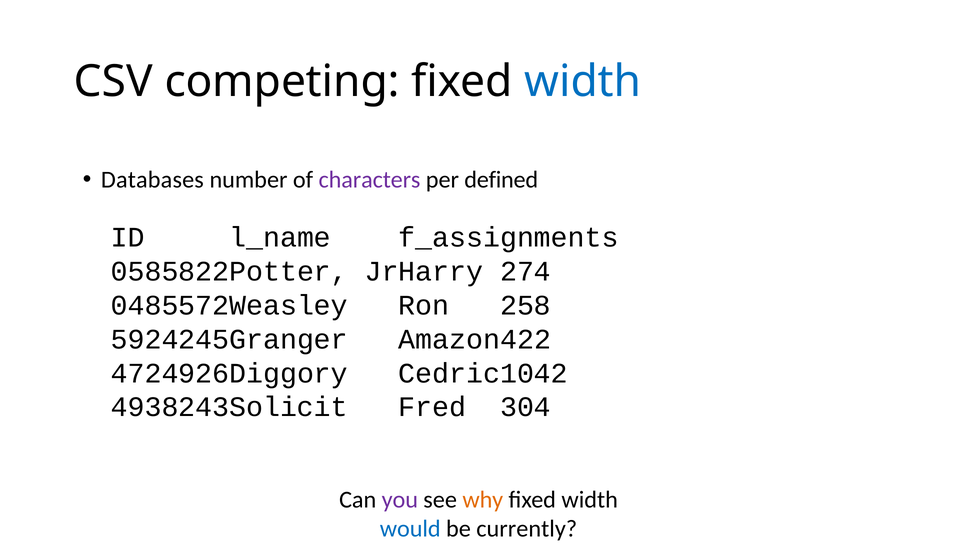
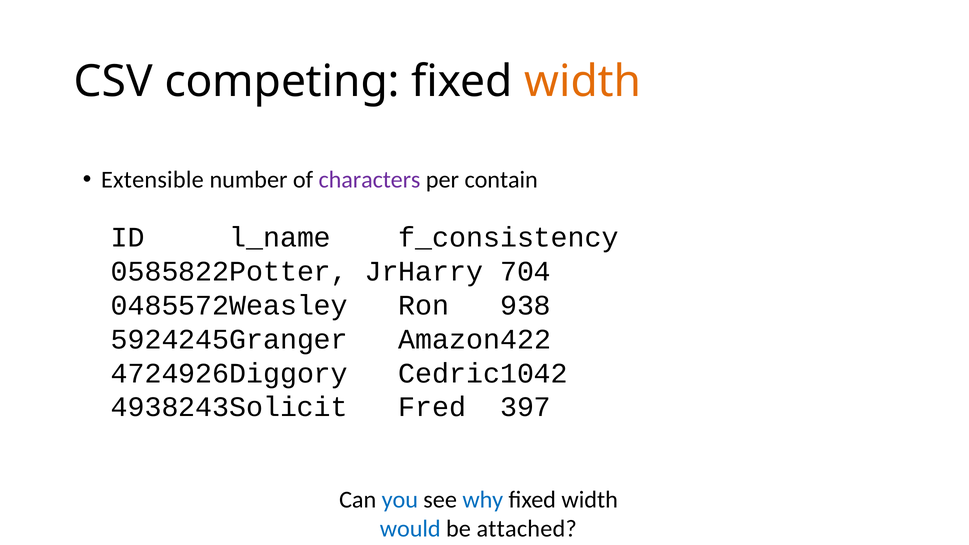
width at (583, 81) colour: blue -> orange
Databases: Databases -> Extensible
defined: defined -> contain
f_assignments: f_assignments -> f_consistency
274: 274 -> 704
258: 258 -> 938
304: 304 -> 397
you colour: purple -> blue
why colour: orange -> blue
currently: currently -> attached
